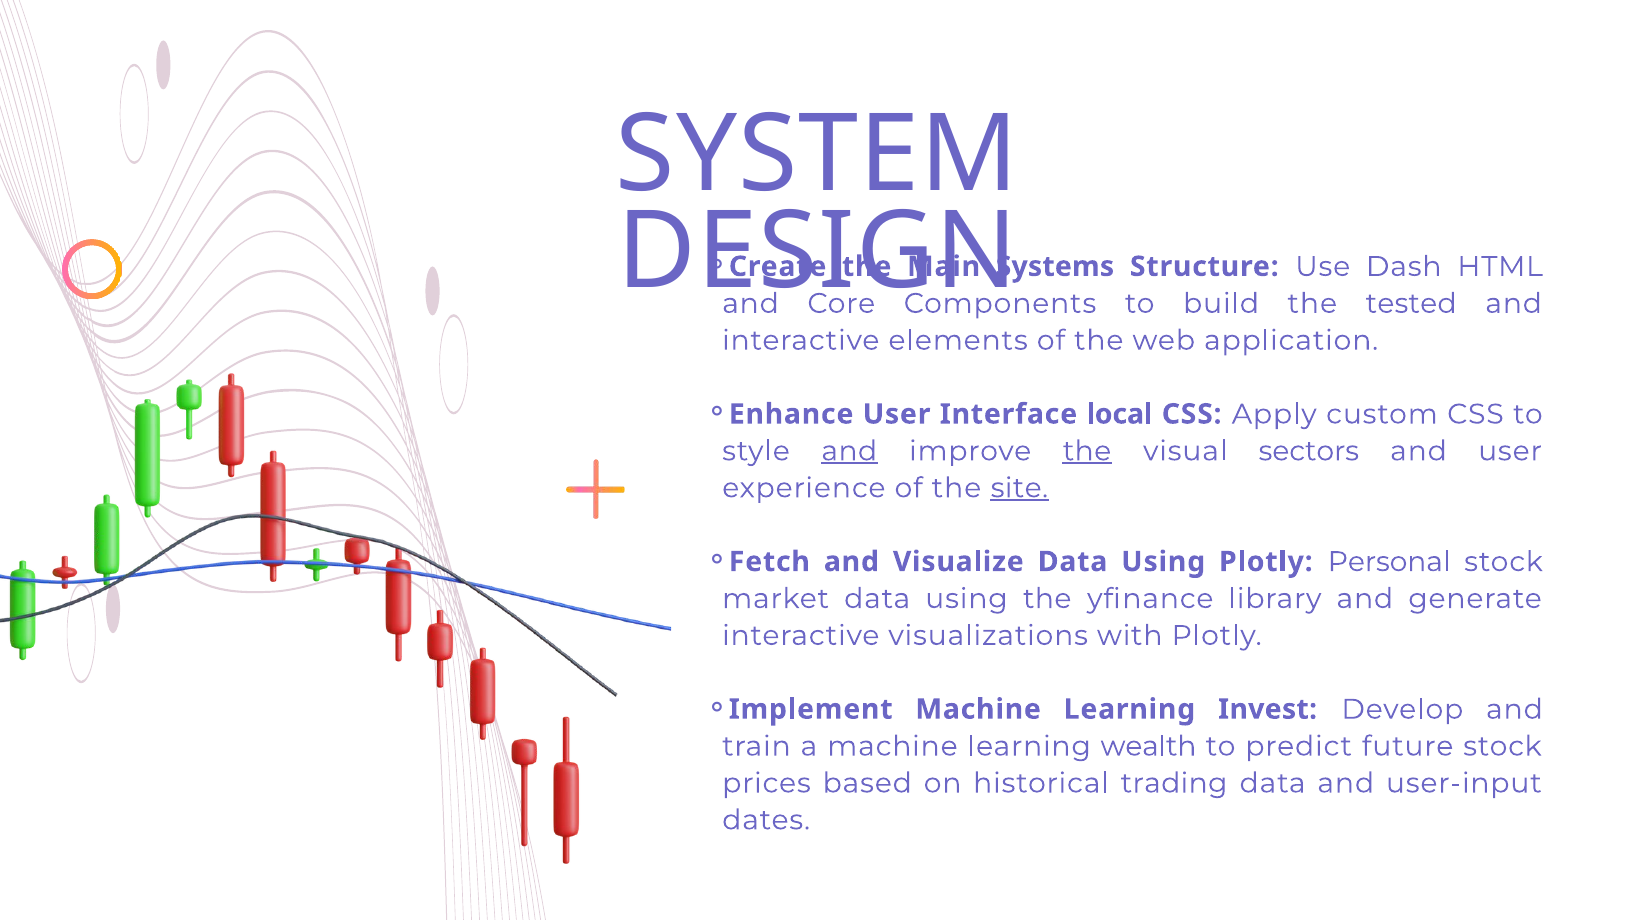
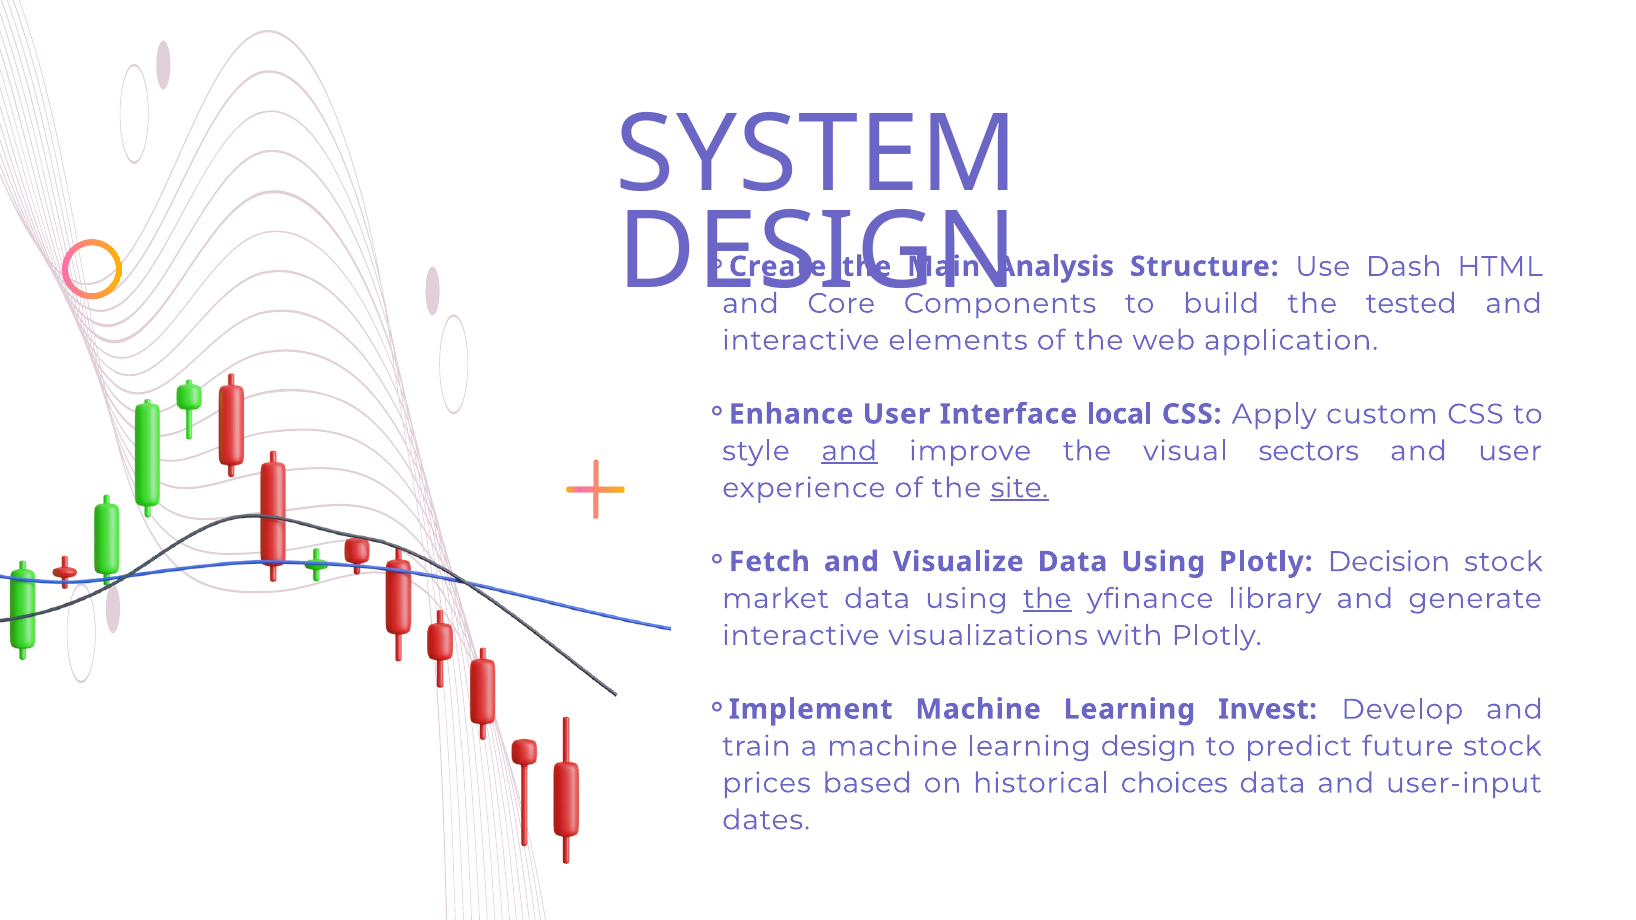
Systems: Systems -> Analysis
the at (1087, 451) underline: present -> none
Personal: Personal -> Decision
the at (1047, 599) underline: none -> present
learning wealth: wealth -> design
trading: trading -> choices
